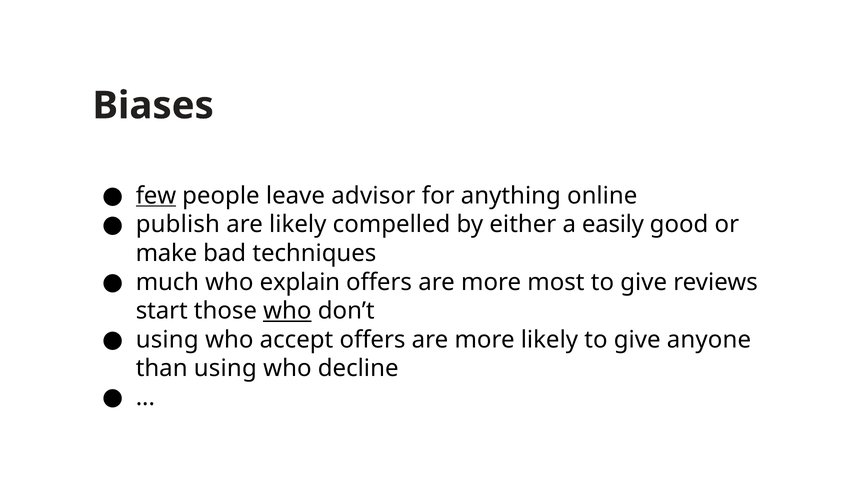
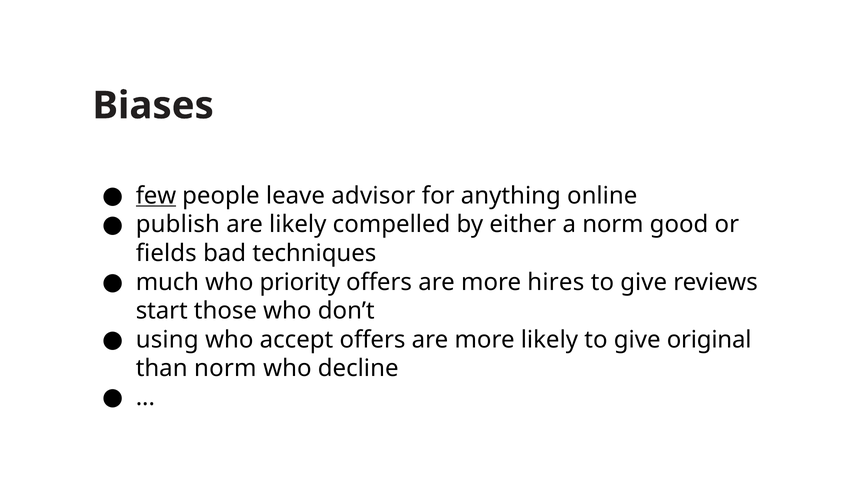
a easily: easily -> norm
make: make -> fields
explain: explain -> priority
most: most -> hires
who at (287, 311) underline: present -> none
anyone: anyone -> original
than using: using -> norm
